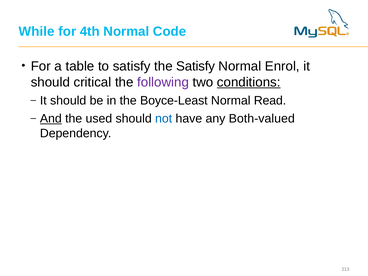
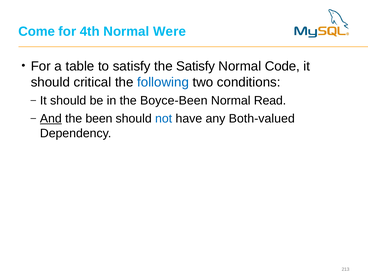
While: While -> Come
Code: Code -> Were
Enrol: Enrol -> Code
following colour: purple -> blue
conditions underline: present -> none
Boyce-Least: Boyce-Least -> Boyce-Been
used: used -> been
